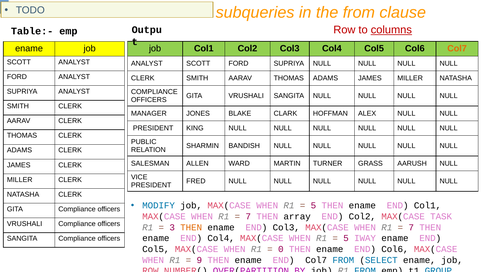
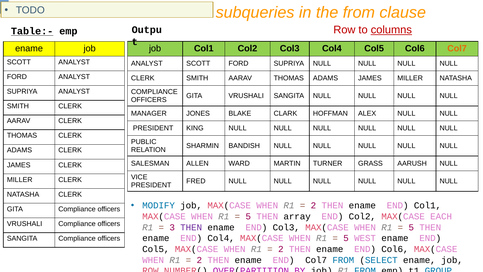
Table:- underline: none -> present
5 at (313, 205): 5 -> 2
7 at (248, 216): 7 -> 5
TASK: TASK -> EACH
THEN at (191, 227) colour: orange -> purple
7 at (411, 227): 7 -> 5
IWAY: IWAY -> WEST
0 at (281, 249): 0 -> 2
9 at (199, 260): 9 -> 2
